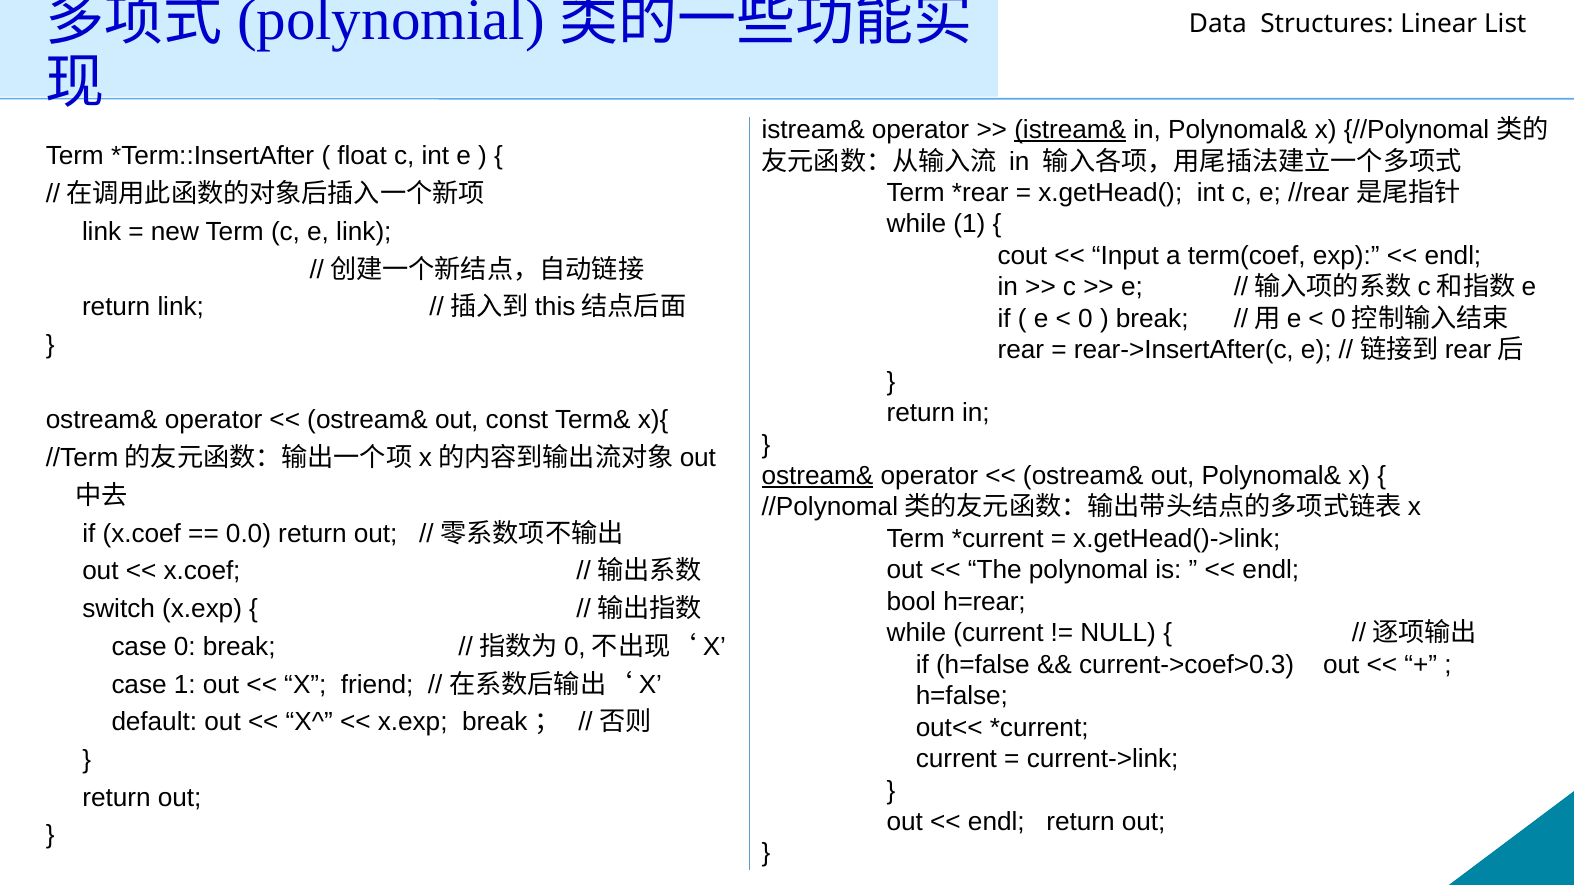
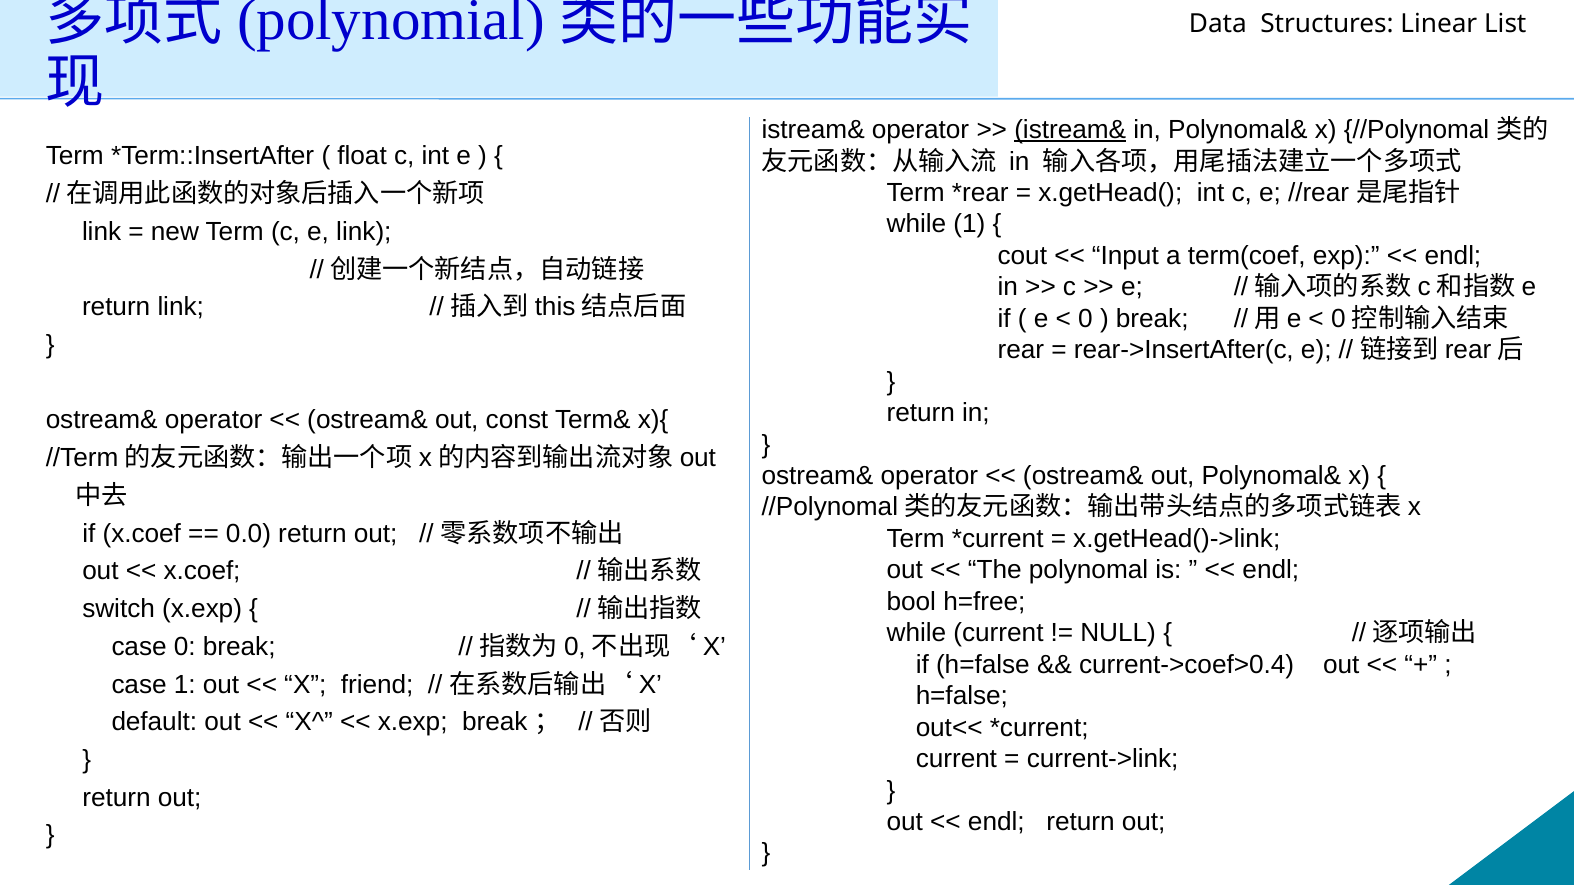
ostream& at (818, 476) underline: present -> none
h=rear: h=rear -> h=free
current->coef>0.3: current->coef>0.3 -> current->coef>0.4
